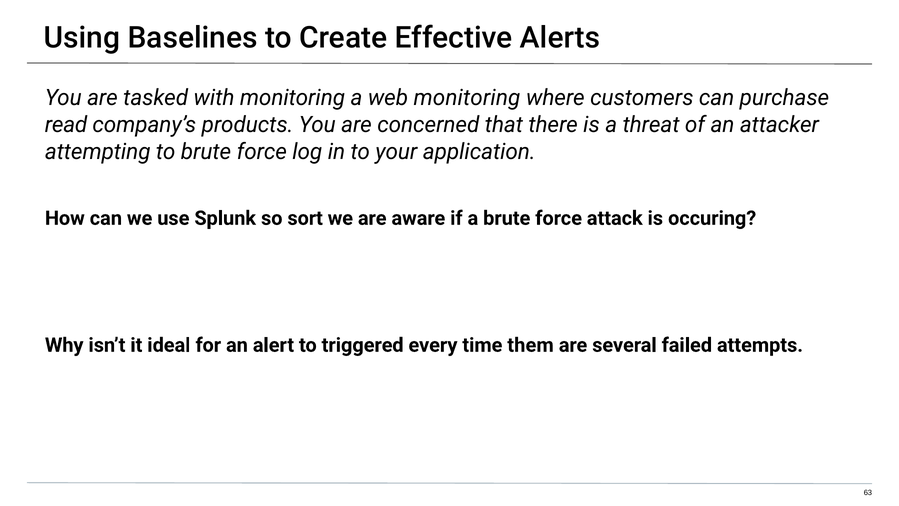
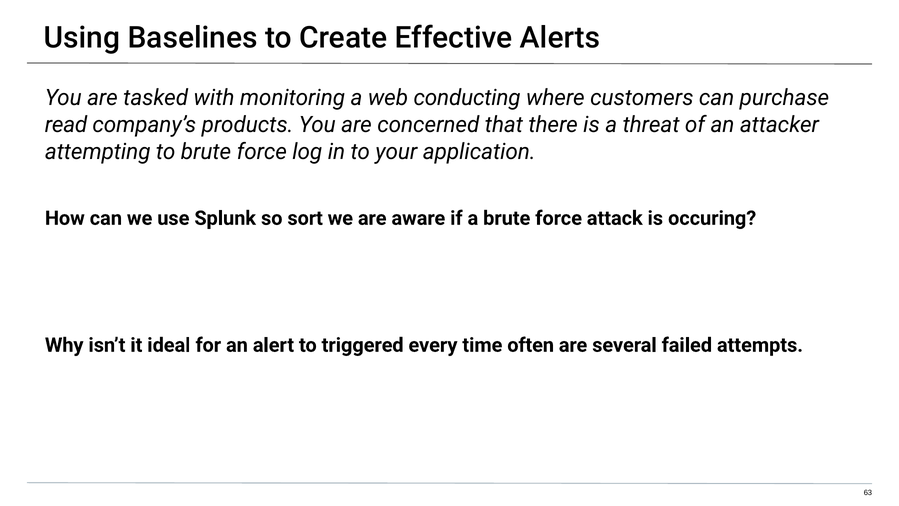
web monitoring: monitoring -> conducting
them: them -> often
